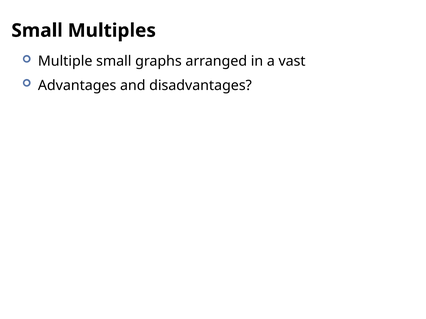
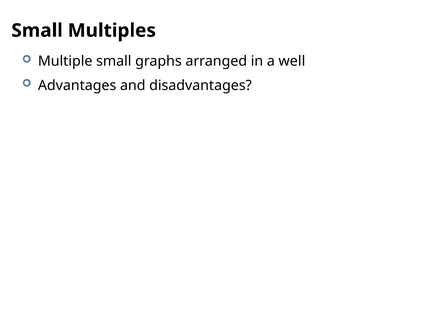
vast: vast -> well
